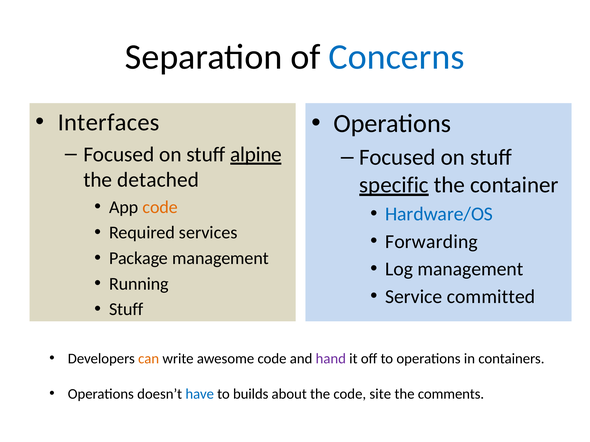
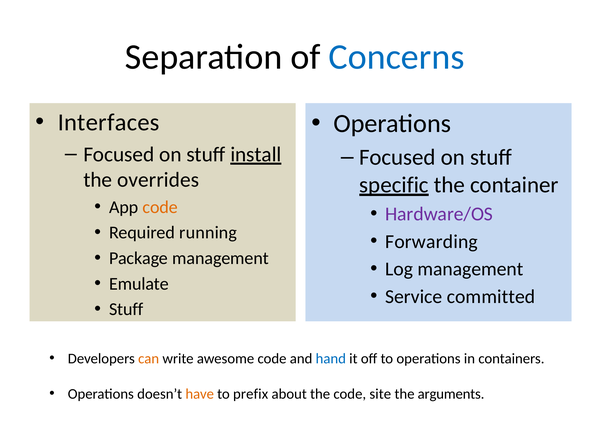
alpine: alpine -> install
detached: detached -> overrides
Hardware/OS colour: blue -> purple
services: services -> running
Running: Running -> Emulate
hand colour: purple -> blue
have colour: blue -> orange
builds: builds -> prefix
comments: comments -> arguments
